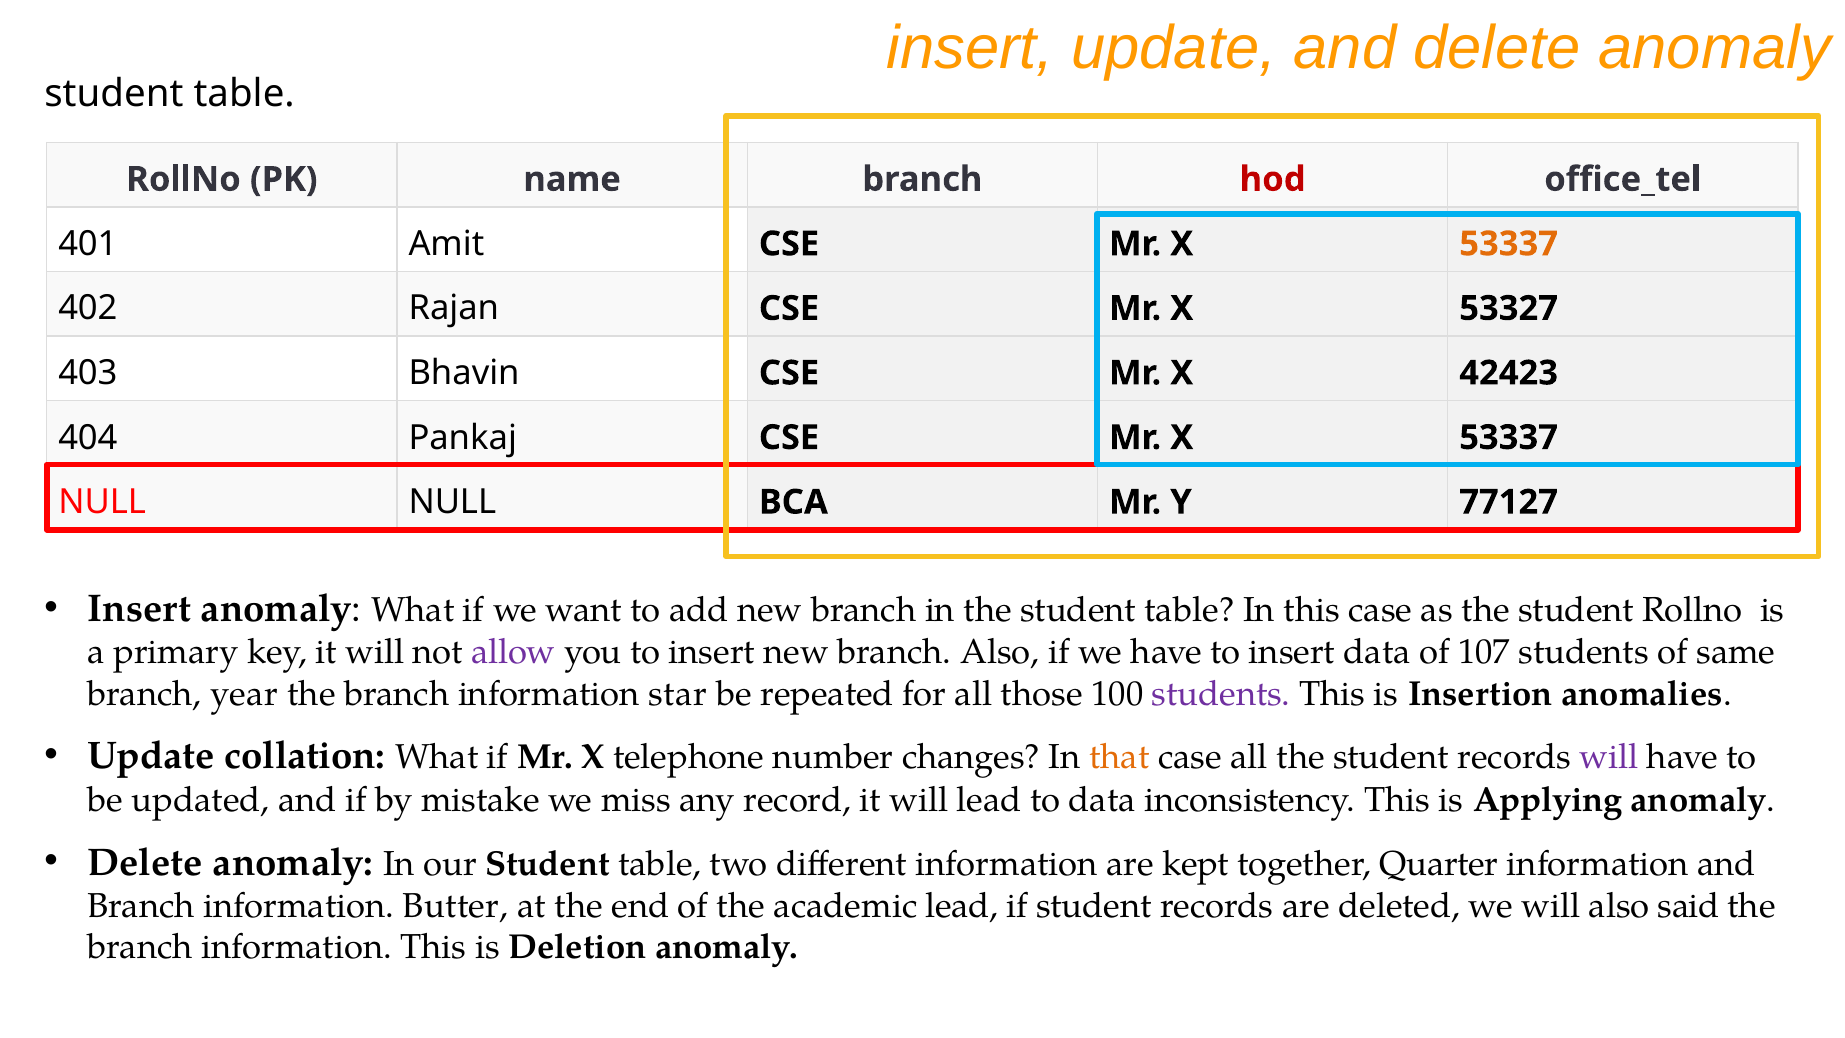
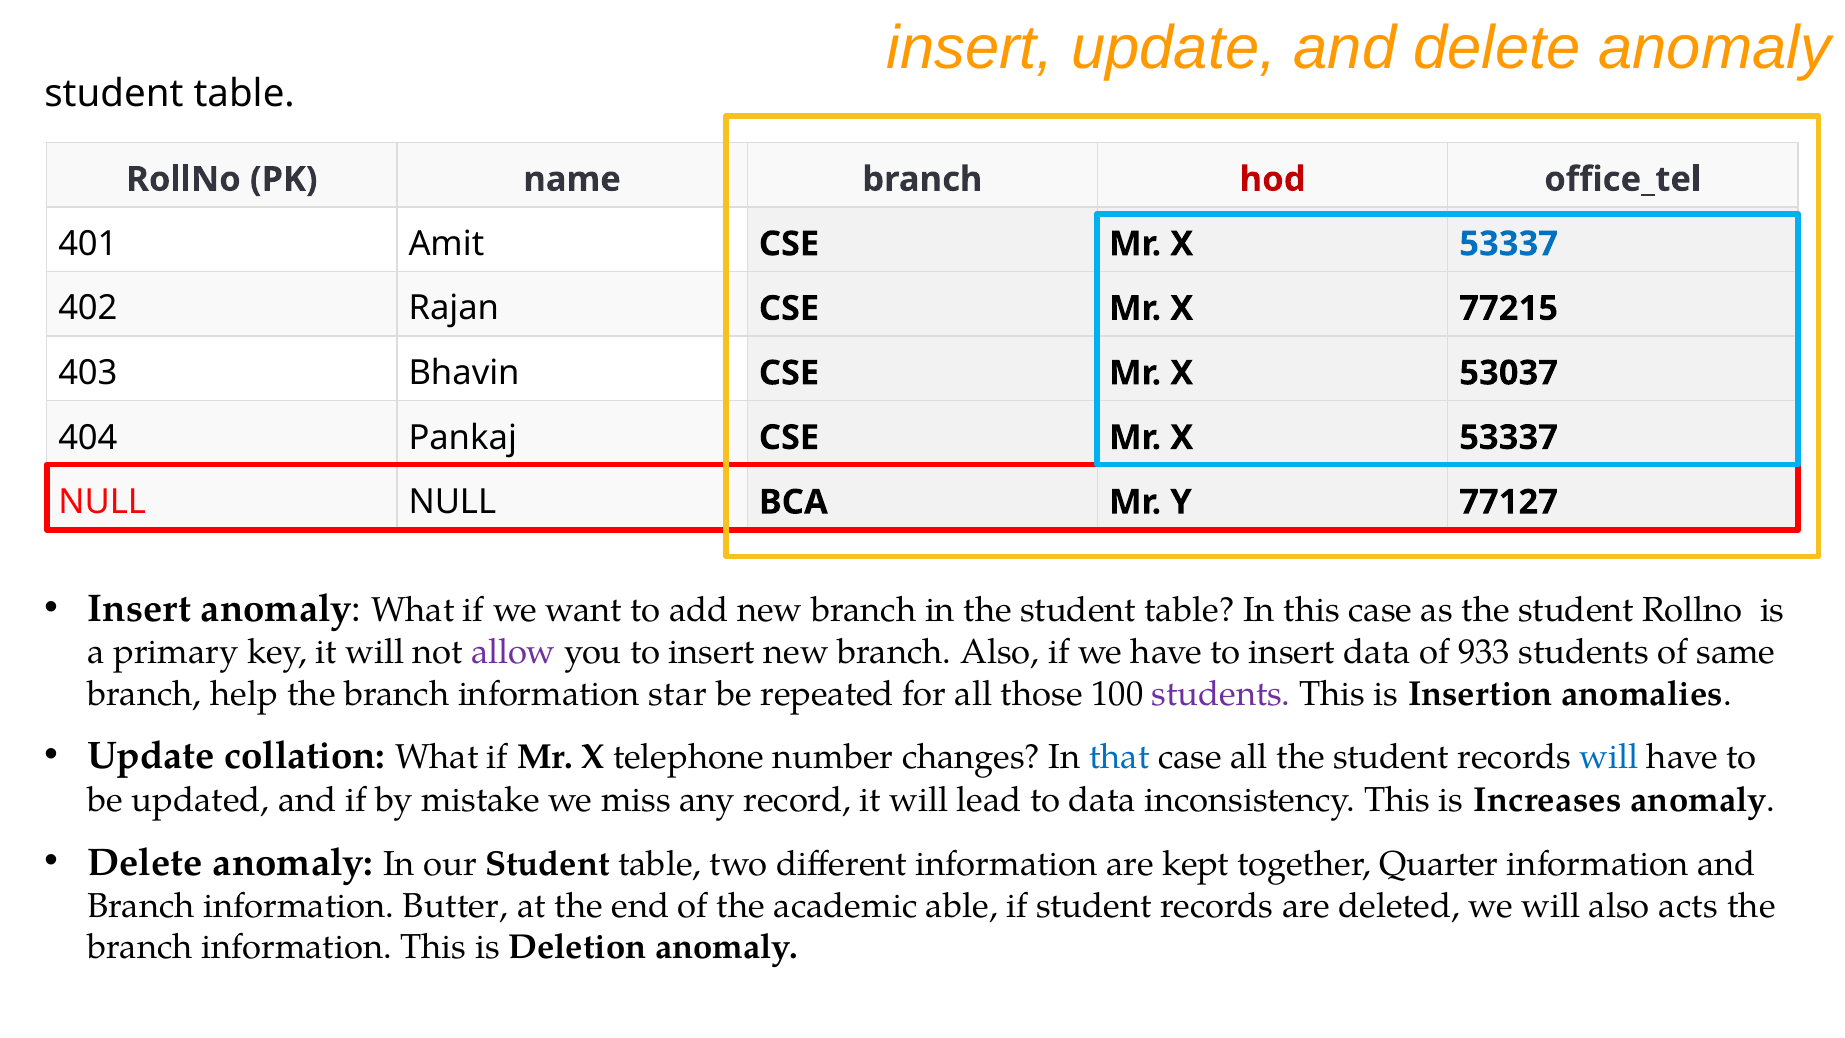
53337 at (1509, 244) colour: orange -> blue
53327: 53327 -> 77215
42423: 42423 -> 53037
107: 107 -> 933
year: year -> help
that colour: orange -> blue
will at (1609, 757) colour: purple -> blue
Applying: Applying -> Increases
academic lead: lead -> able
said: said -> acts
